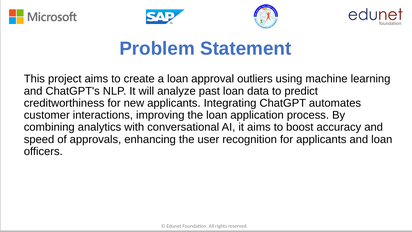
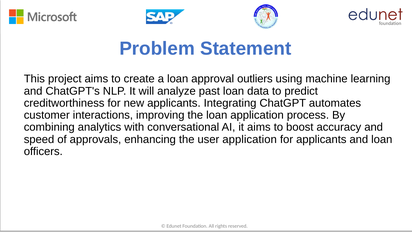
user recognition: recognition -> application
